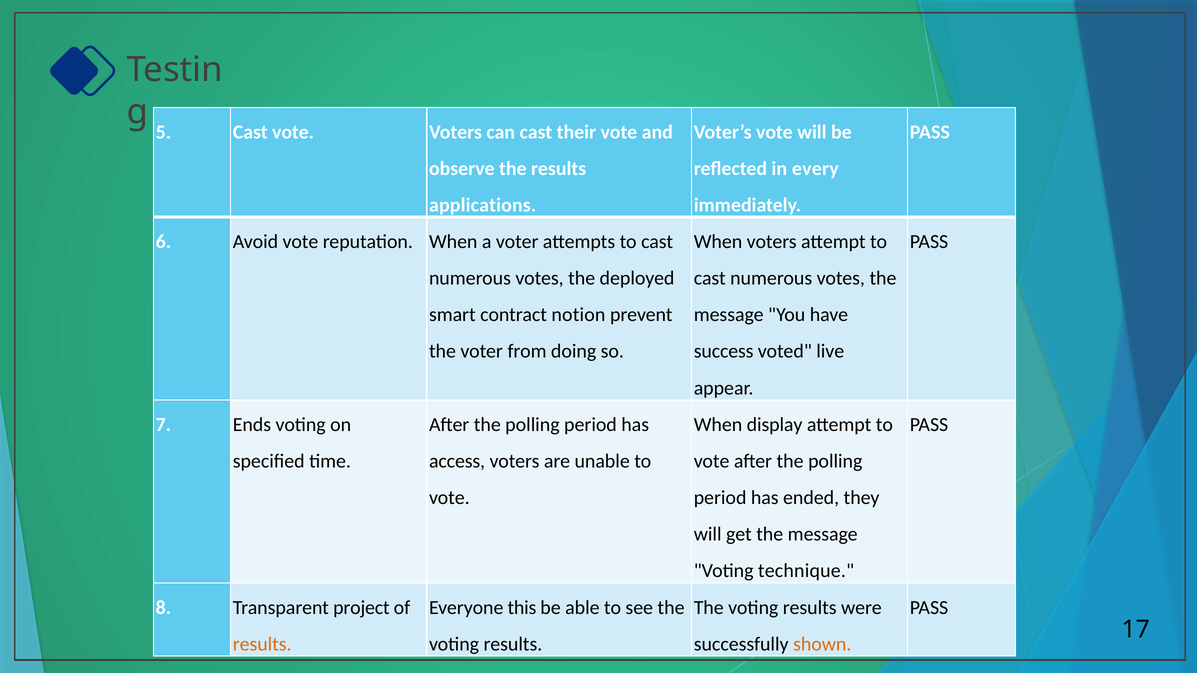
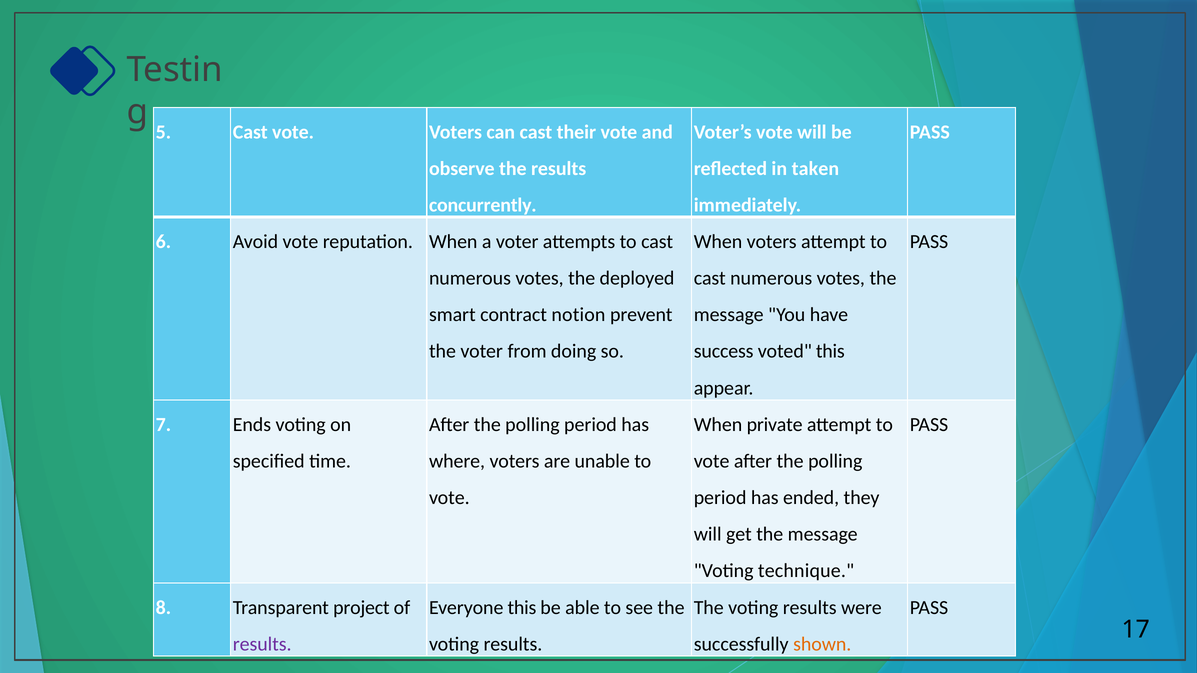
every: every -> taken
applications: applications -> concurrently
voted live: live -> this
display: display -> private
access: access -> where
results at (262, 644) colour: orange -> purple
